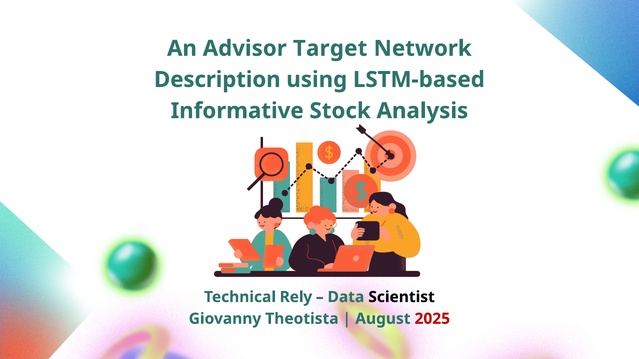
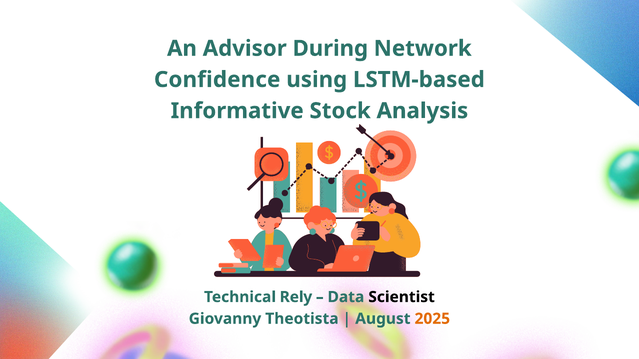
Target: Target -> During
Description: Description -> Confidence
2025 colour: red -> orange
